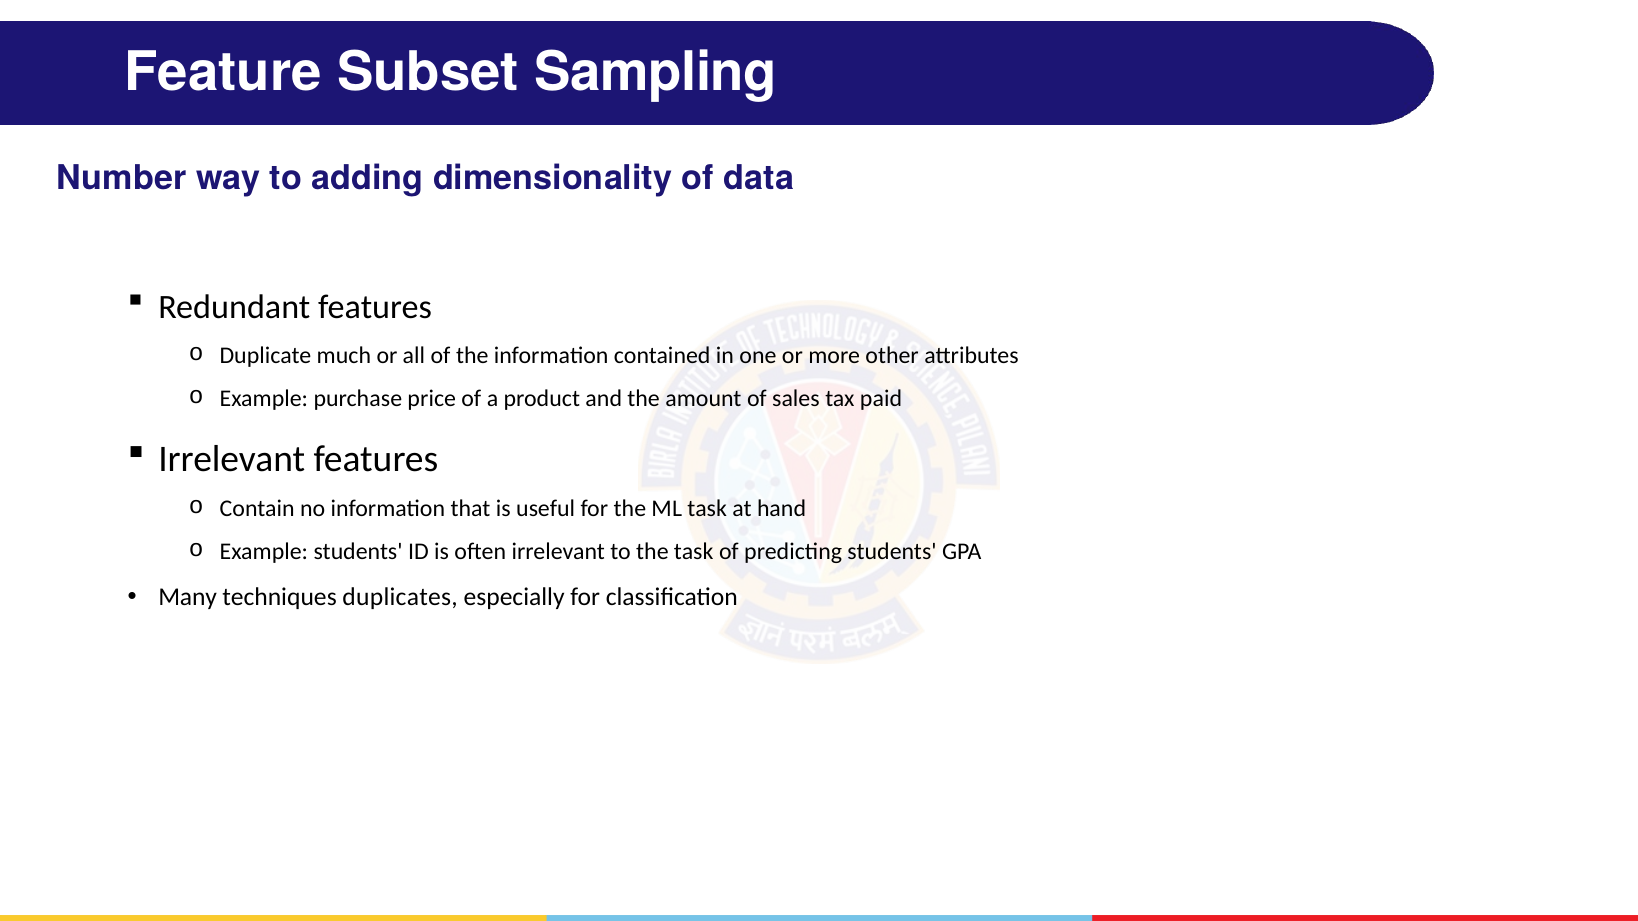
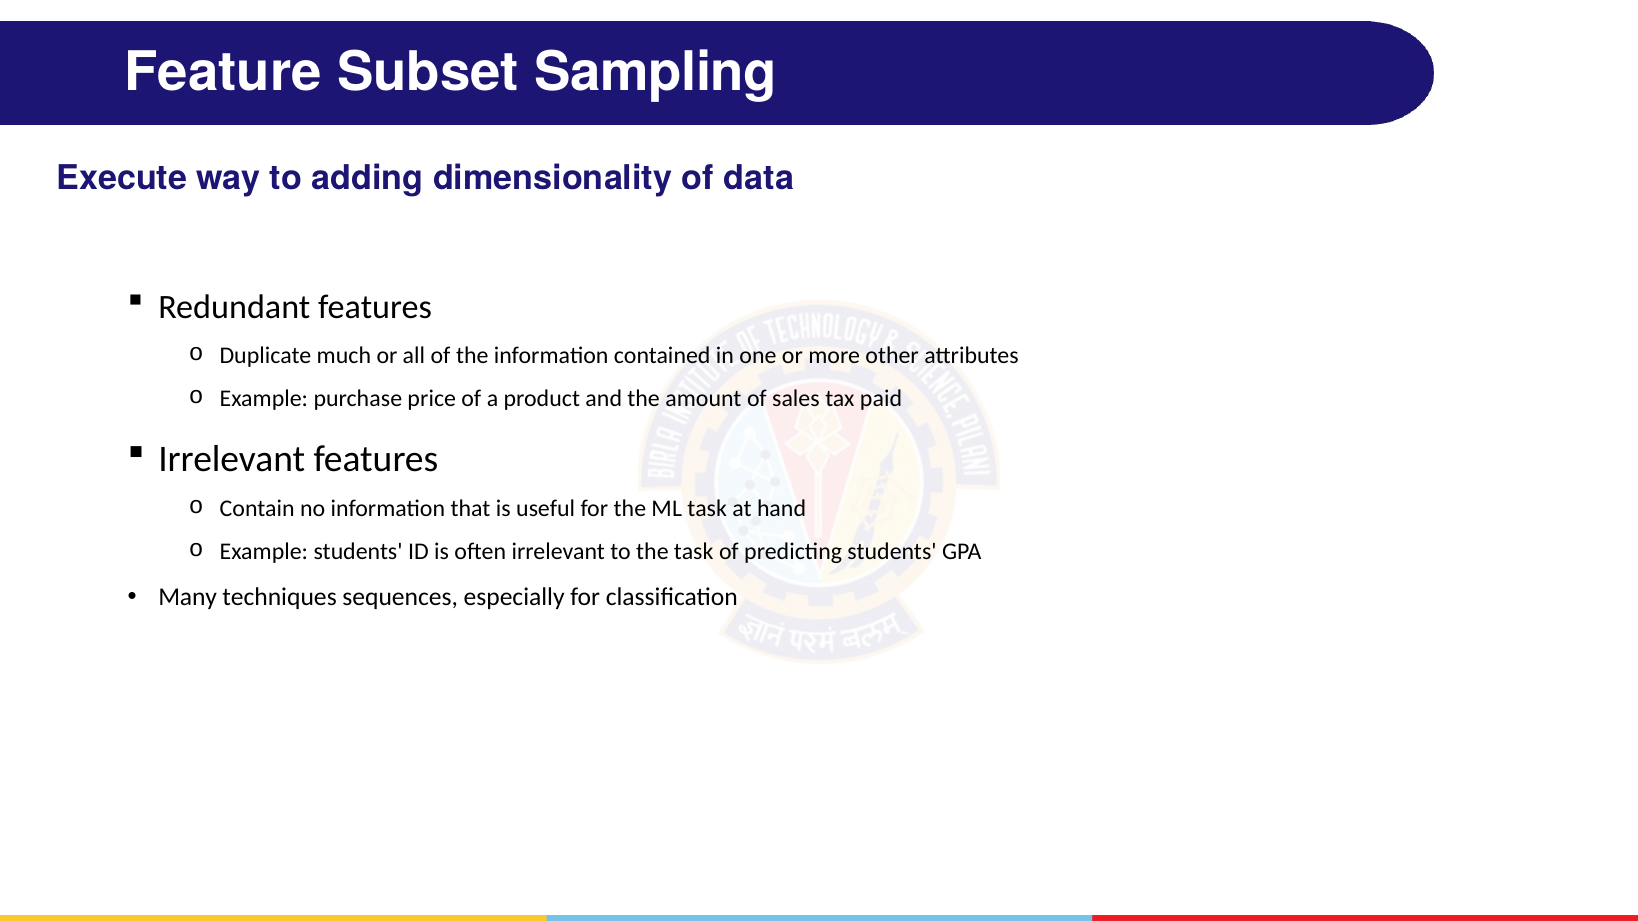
Number: Number -> Execute
duplicates: duplicates -> sequences
